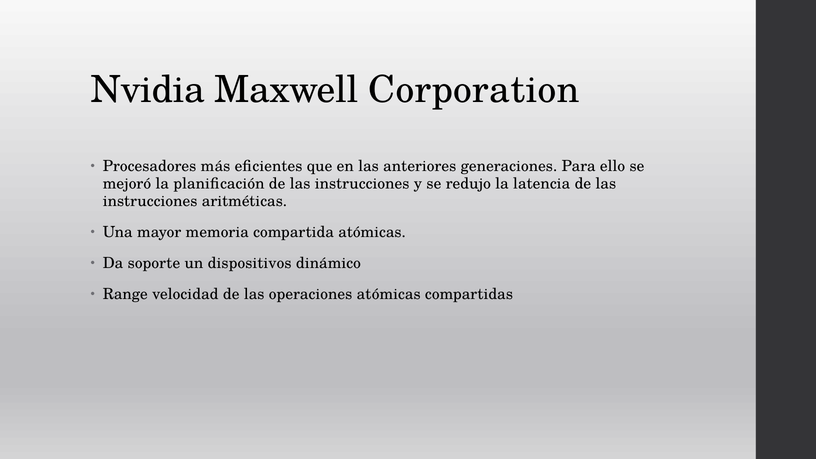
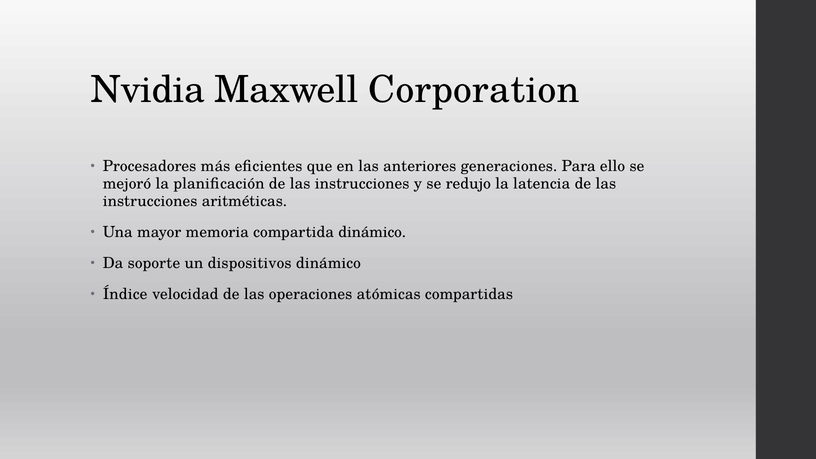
compartida atómicas: atómicas -> dinámico
Range: Range -> Índice
